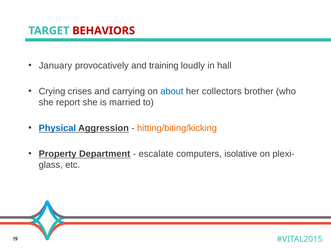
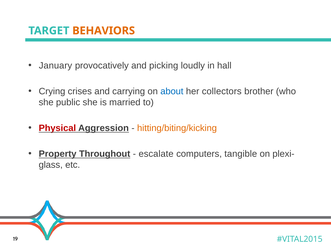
BEHAVIORS colour: red -> orange
training: training -> picking
report: report -> public
Physical colour: blue -> red
Department: Department -> Throughout
isolative: isolative -> tangible
